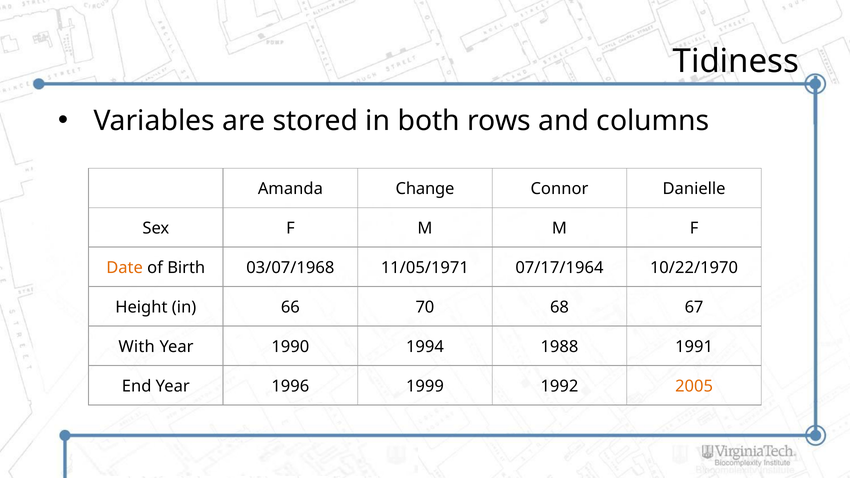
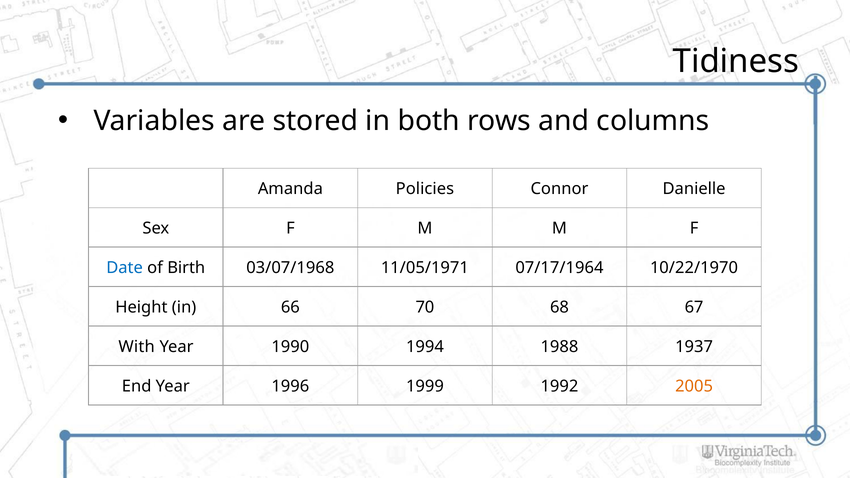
Change: Change -> Policies
Date colour: orange -> blue
1991: 1991 -> 1937
